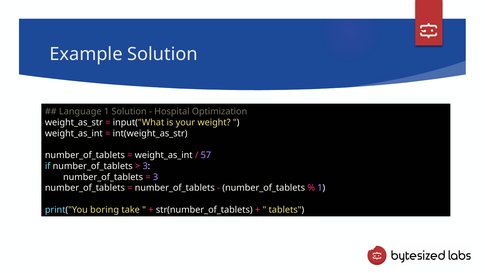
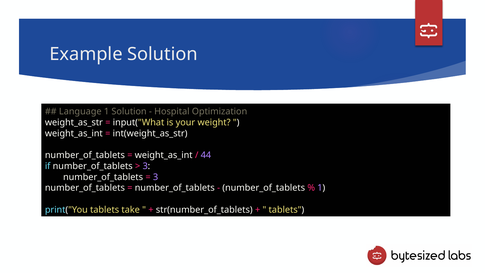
57: 57 -> 44
print("You boring: boring -> tablets
